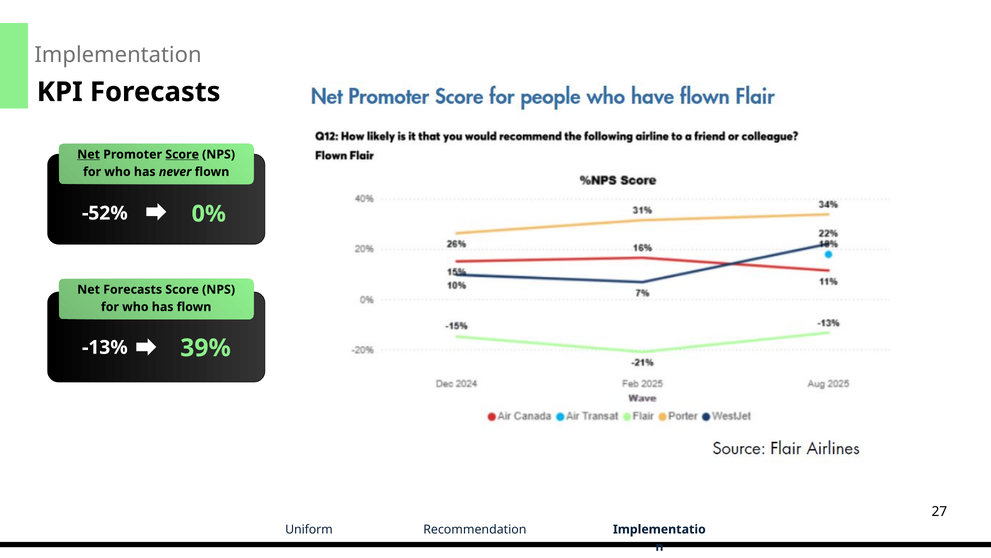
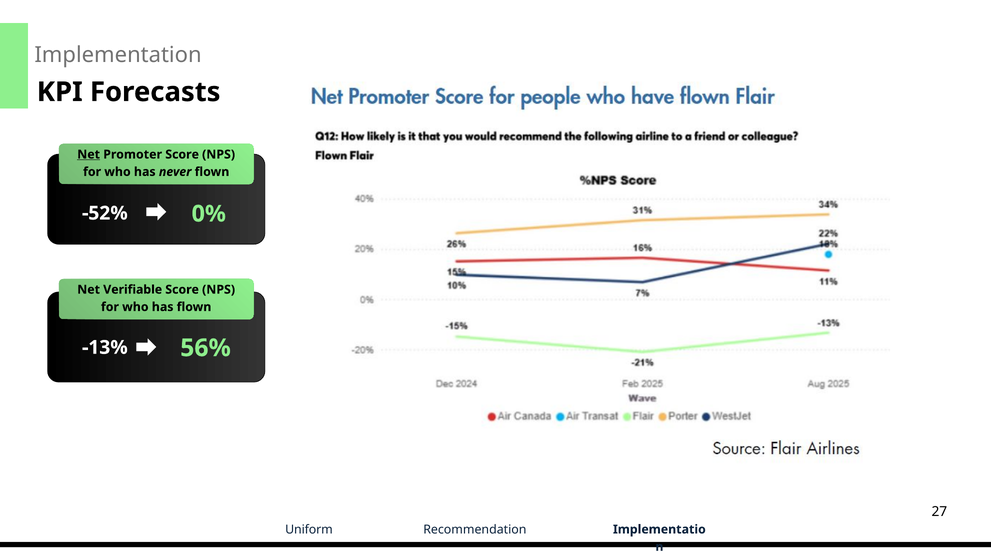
Score at (182, 154) underline: present -> none
Net Forecasts: Forecasts -> Verifiable
39%: 39% -> 56%
